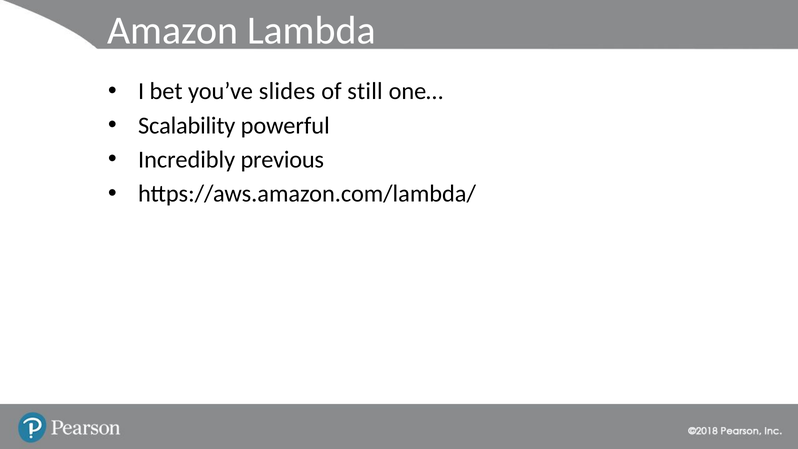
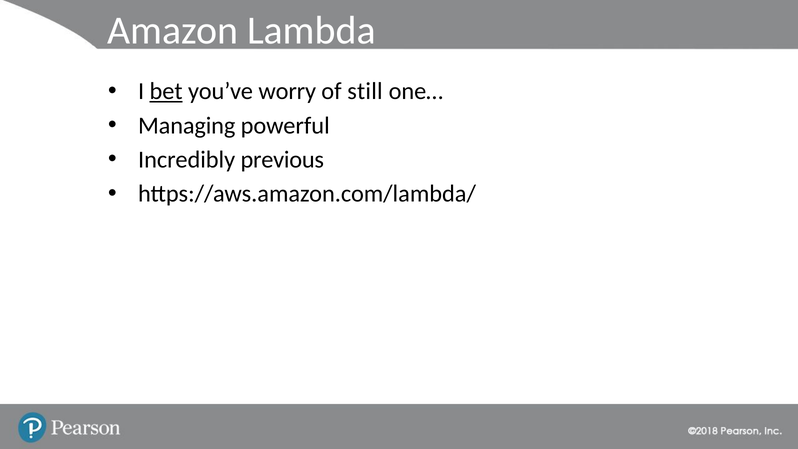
bet underline: none -> present
slides: slides -> worry
Scalability: Scalability -> Managing
